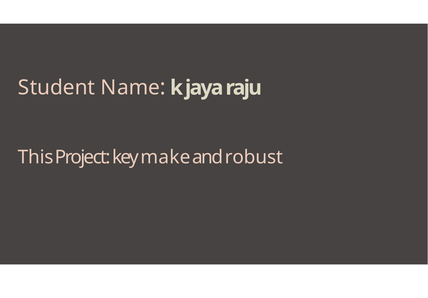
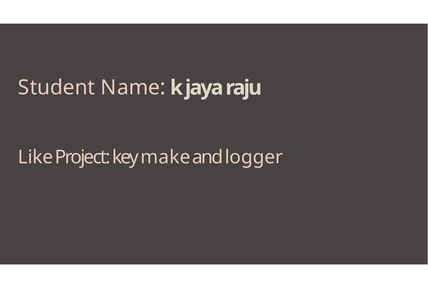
This: This -> Like
robust: robust -> logger
